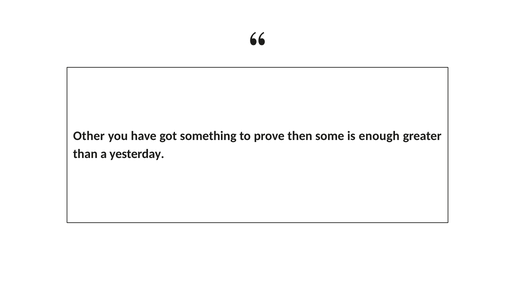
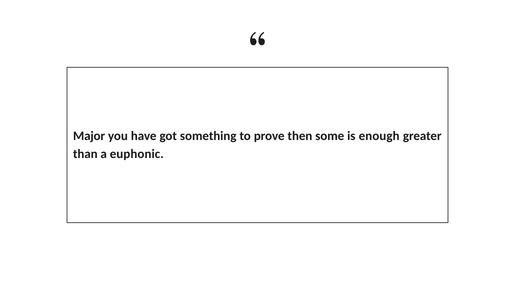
Other: Other -> Major
yesterday: yesterday -> euphonic
